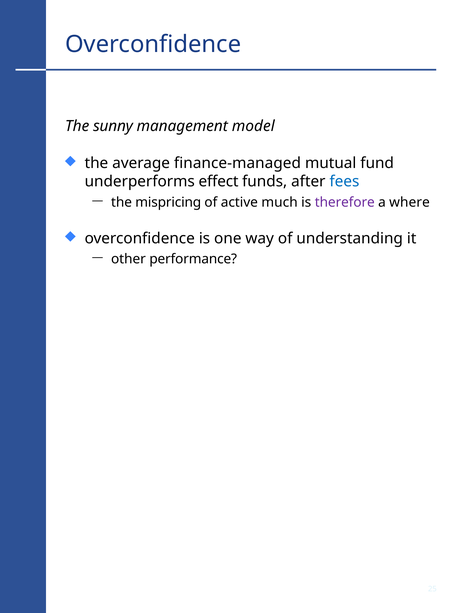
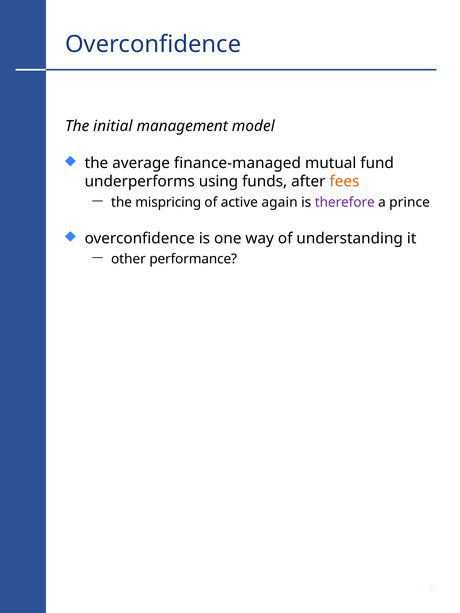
sunny: sunny -> initial
effect: effect -> using
fees colour: blue -> orange
much: much -> again
where: where -> prince
